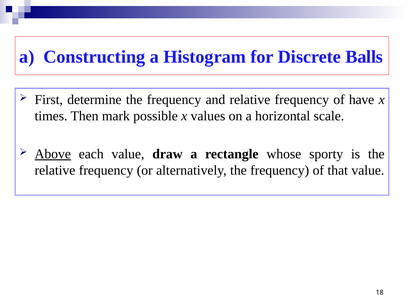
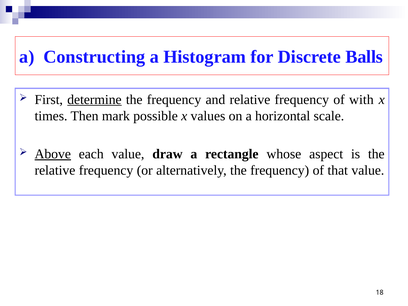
determine underline: none -> present
have: have -> with
sporty: sporty -> aspect
